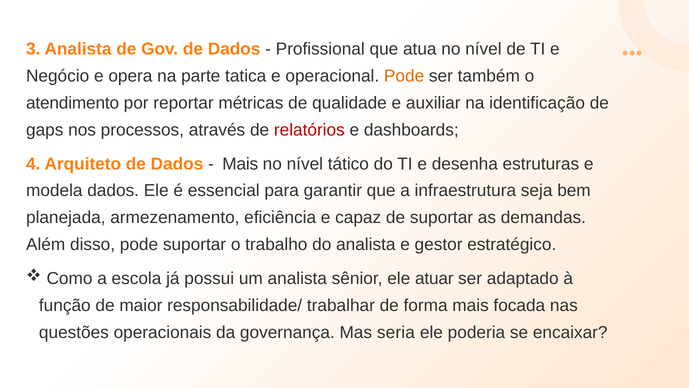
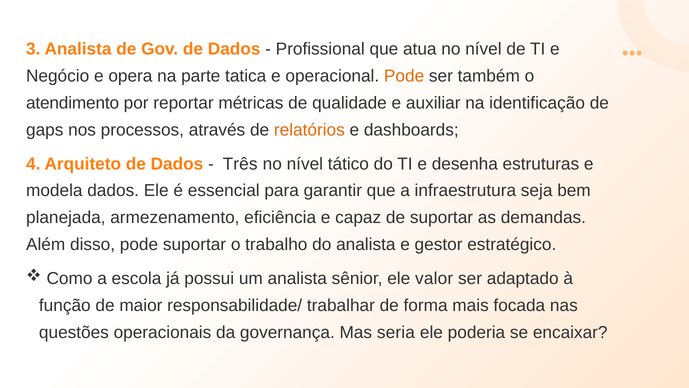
relatórios colour: red -> orange
Mais at (240, 164): Mais -> Três
atuar: atuar -> valor
